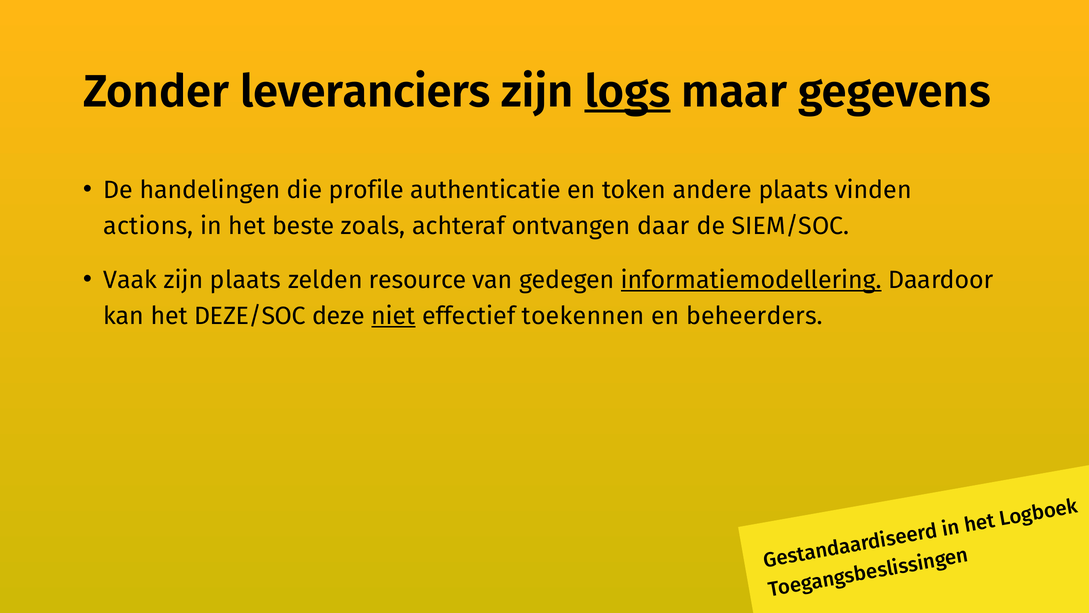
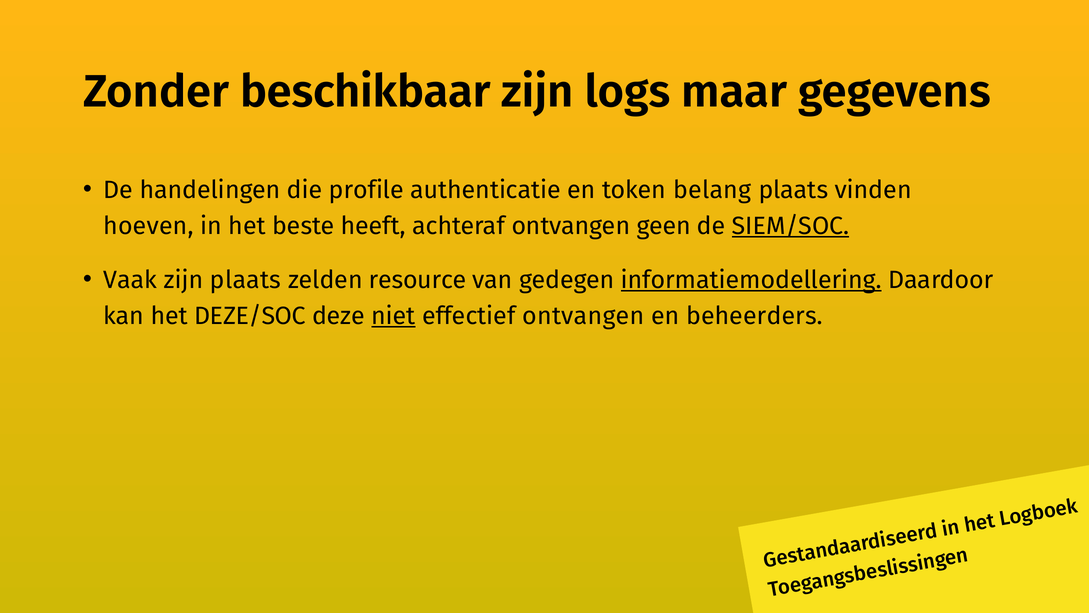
leveranciers: leveranciers -> beschikbaar
logs underline: present -> none
andere: andere -> belang
actions: actions -> hoeven
zoals: zoals -> heeft
daar: daar -> geen
SIEM/SOC underline: none -> present
effectief toekennen: toekennen -> ontvangen
